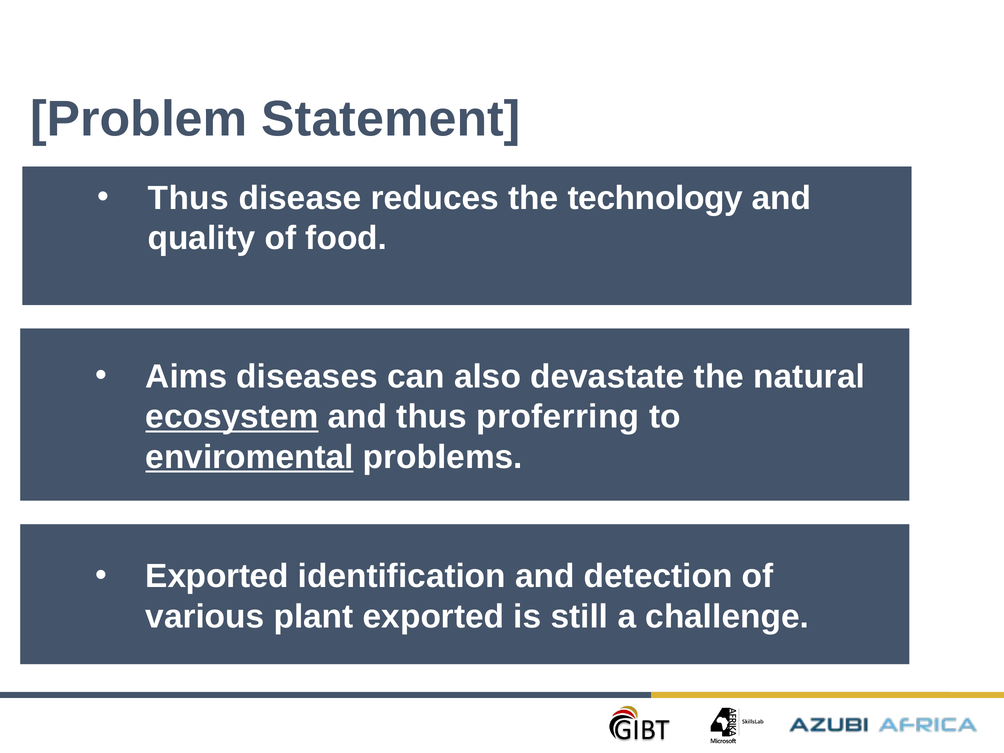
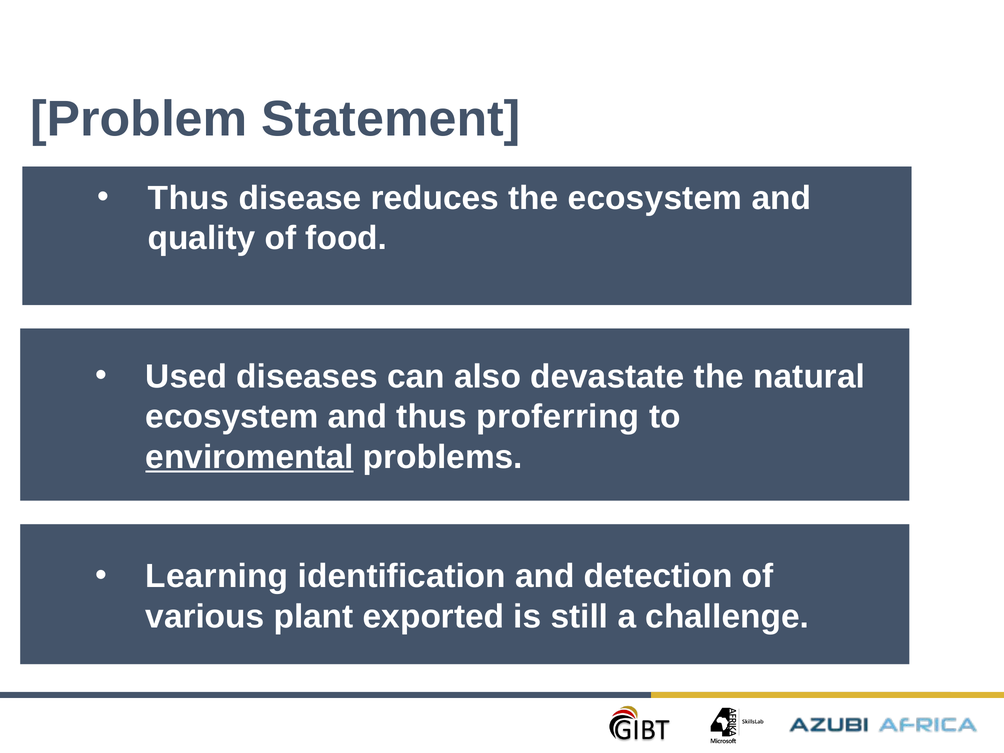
the technology: technology -> ecosystem
Aims: Aims -> Used
ecosystem at (232, 417) underline: present -> none
Exported at (217, 576): Exported -> Learning
